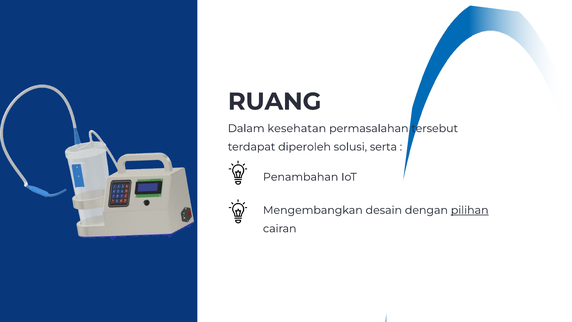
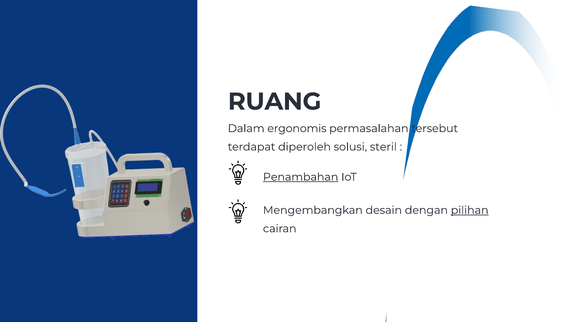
kesehatan: kesehatan -> ergonomis
serta: serta -> steril
Penambahan underline: none -> present
